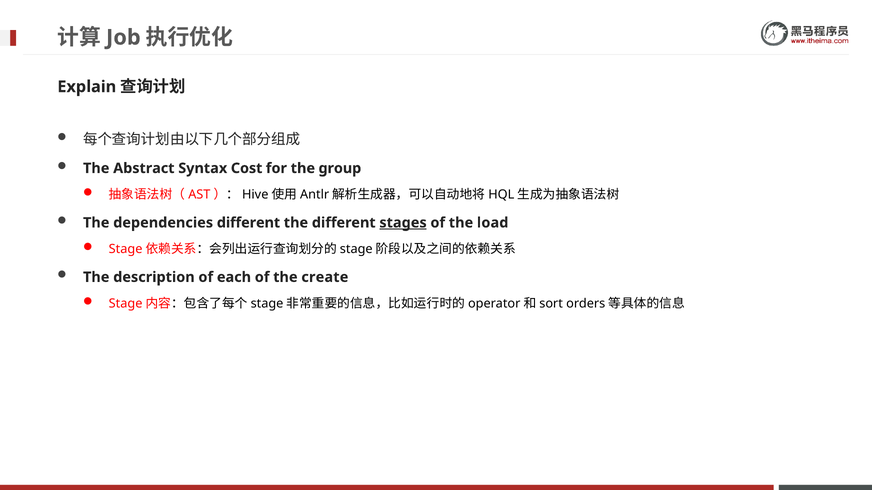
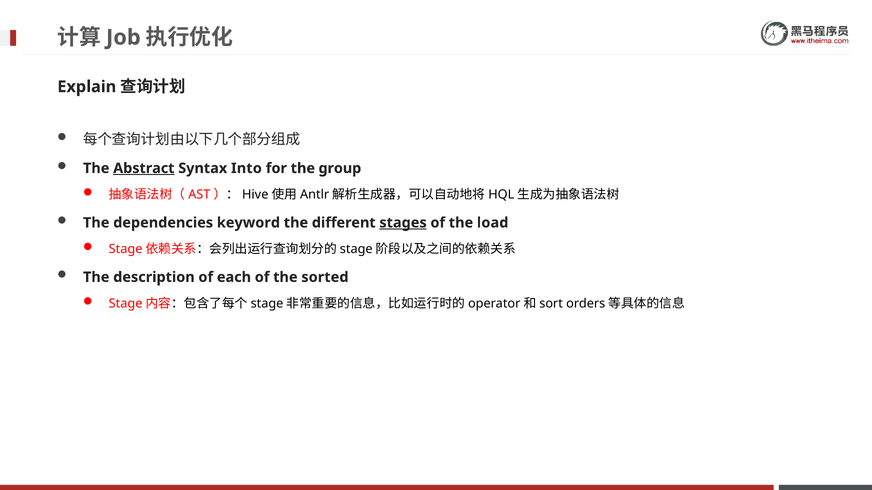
Abstract underline: none -> present
Cost: Cost -> Into
dependencies different: different -> keyword
create: create -> sorted
